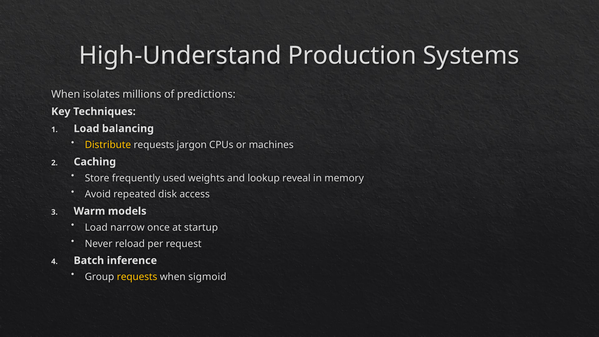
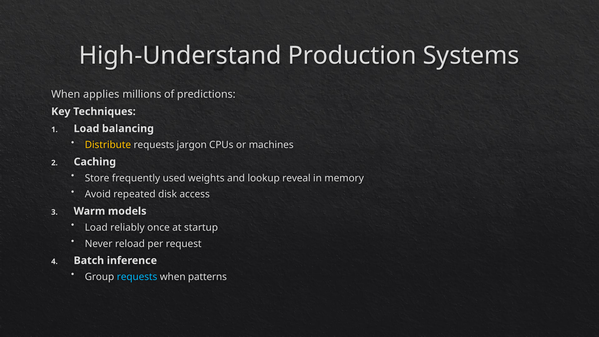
isolates: isolates -> applies
narrow: narrow -> reliably
requests at (137, 277) colour: yellow -> light blue
sigmoid: sigmoid -> patterns
